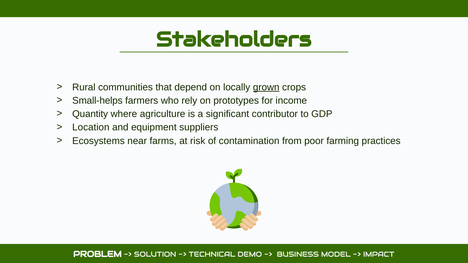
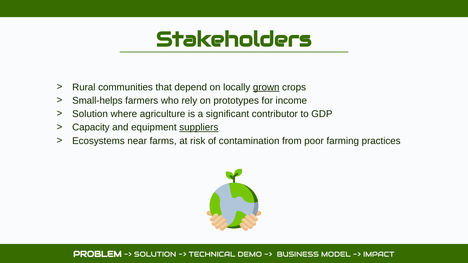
Quantity at (90, 114): Quantity -> Solution
Location: Location -> Capacity
suppliers underline: none -> present
